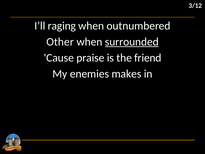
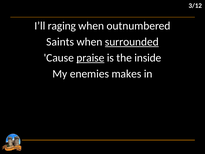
Other: Other -> Saints
praise underline: none -> present
friend: friend -> inside
